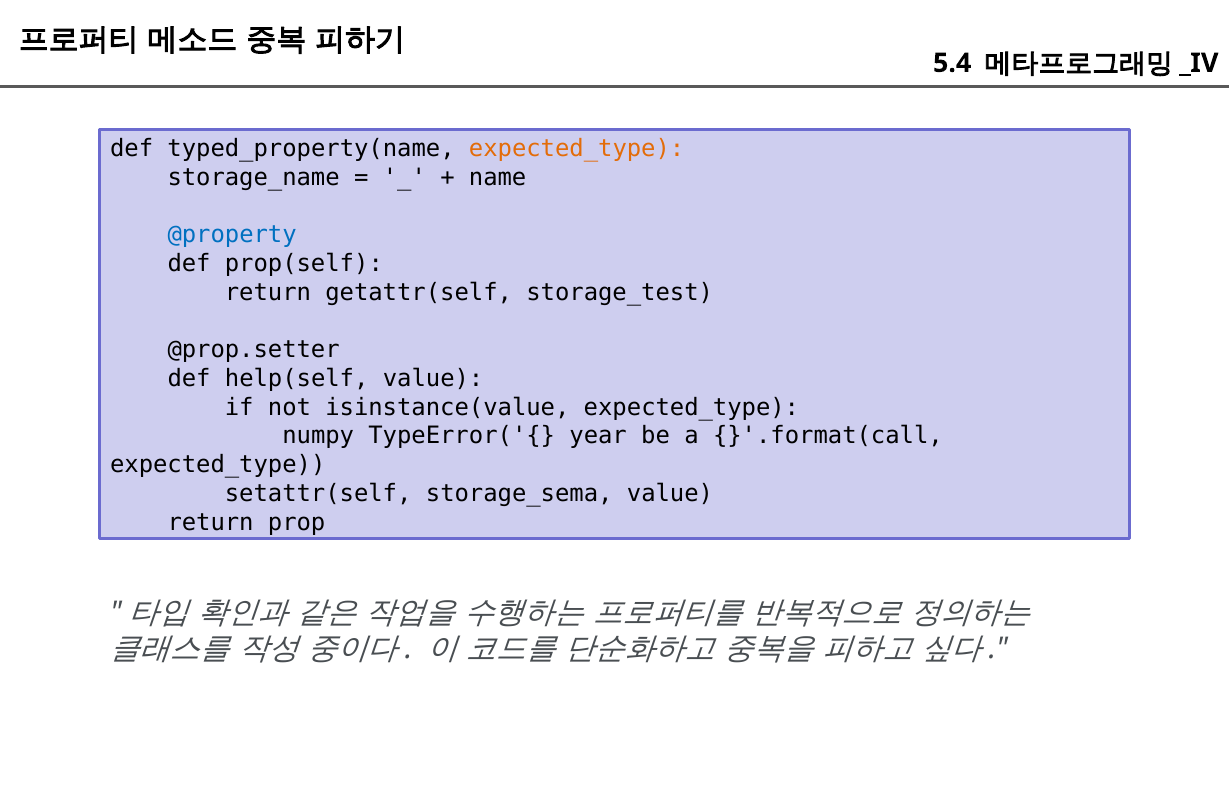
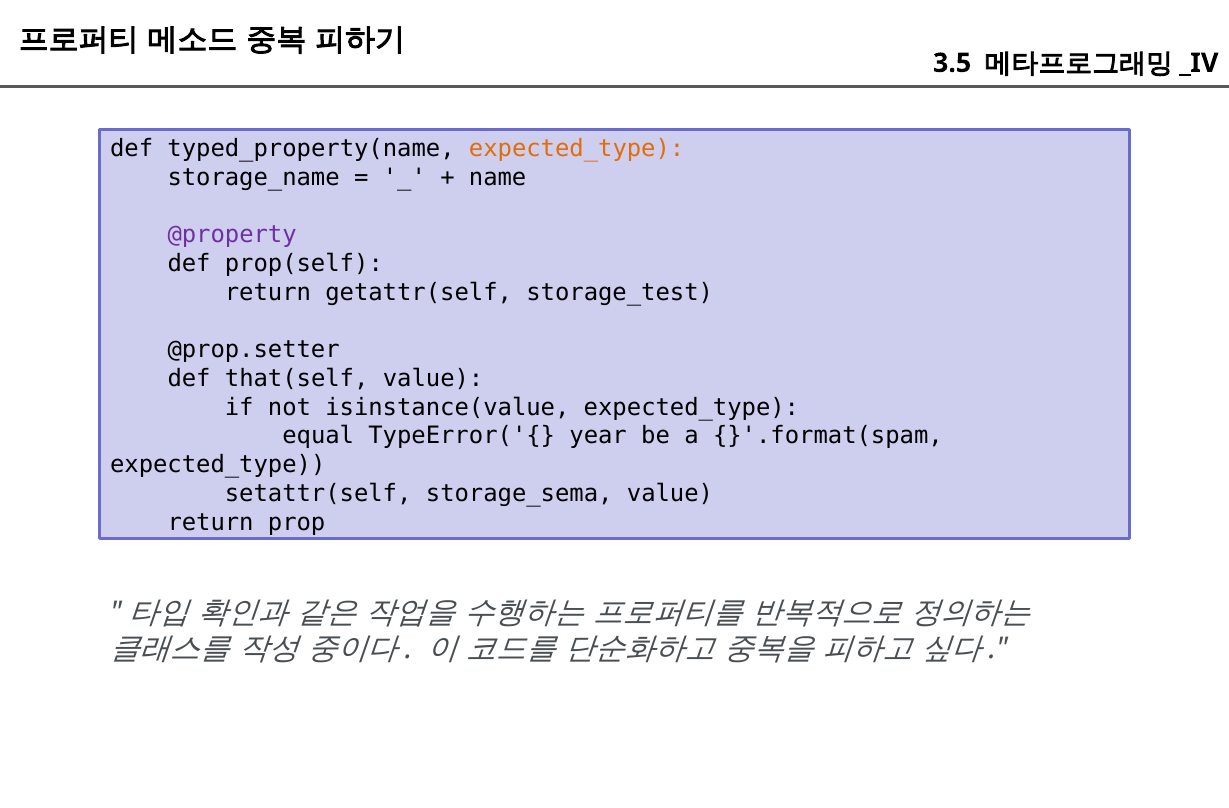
5.4: 5.4 -> 3.5
@property colour: blue -> purple
help(self: help(self -> that(self
numpy: numpy -> equal
}'.format(call: }'.format(call -> }'.format(spam
